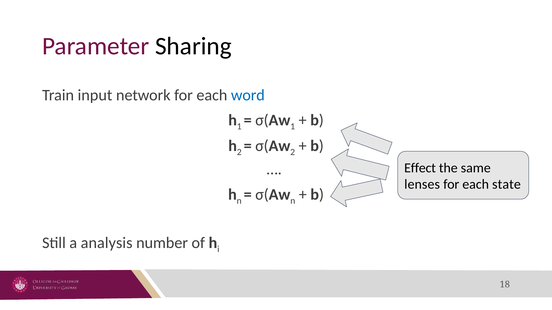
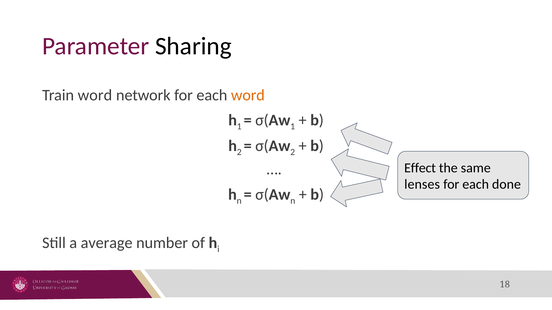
Train input: input -> word
word at (248, 95) colour: blue -> orange
state: state -> done
analysis: analysis -> average
